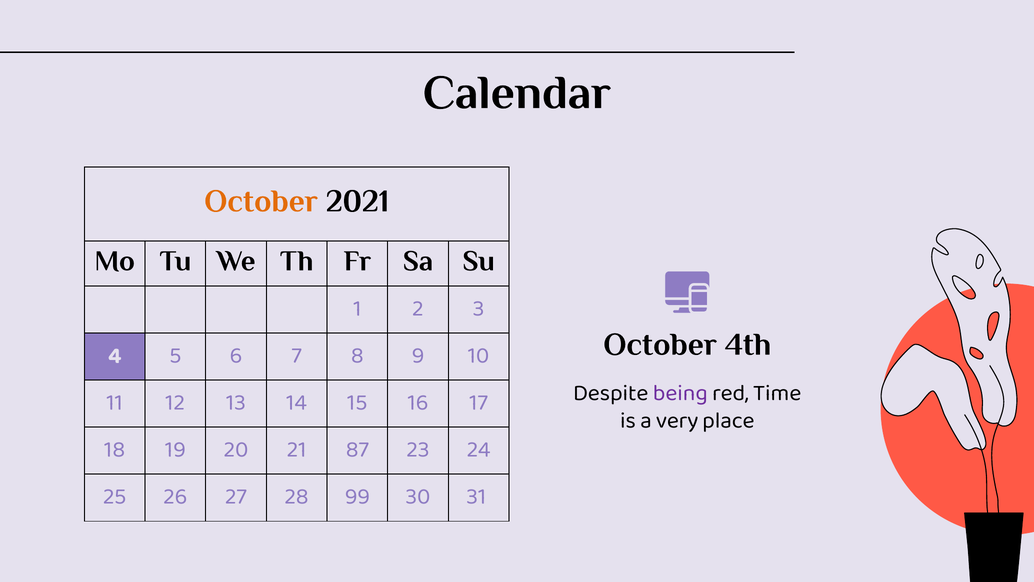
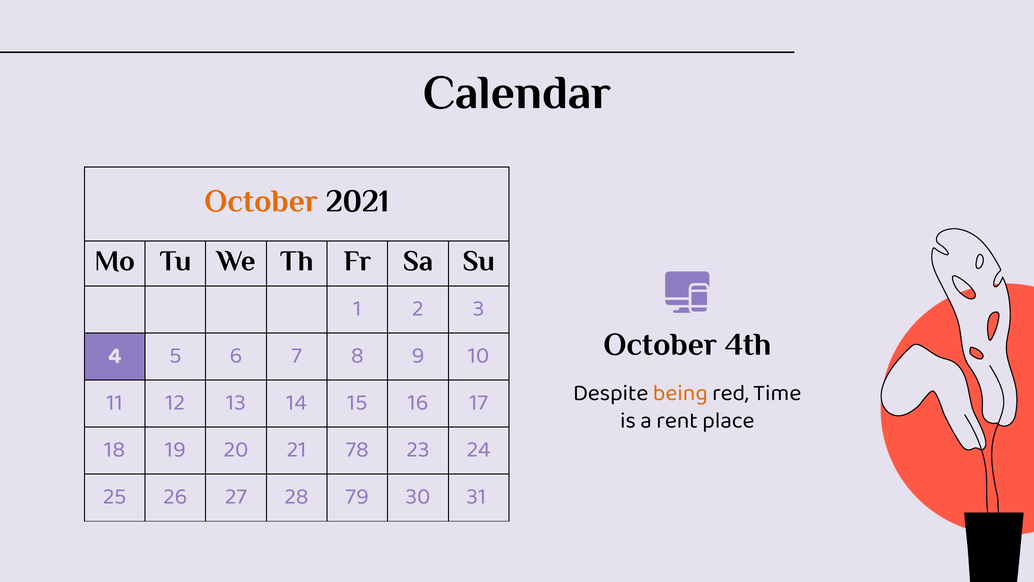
being colour: purple -> orange
very: very -> rent
87: 87 -> 78
99: 99 -> 79
